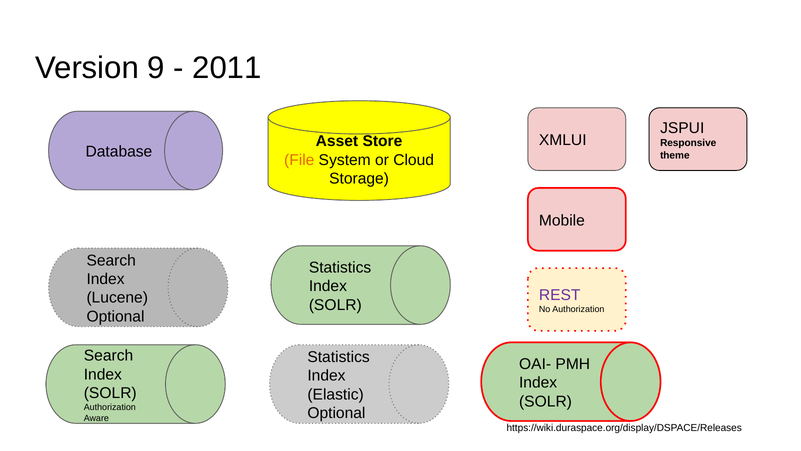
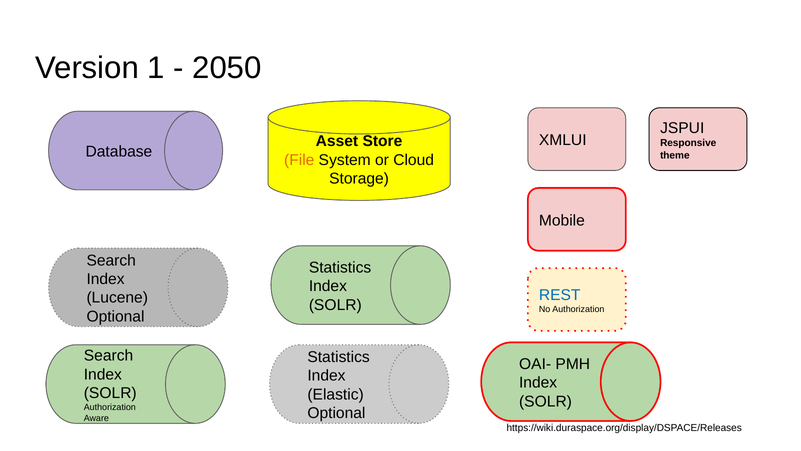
9: 9 -> 1
2011: 2011 -> 2050
REST colour: purple -> blue
